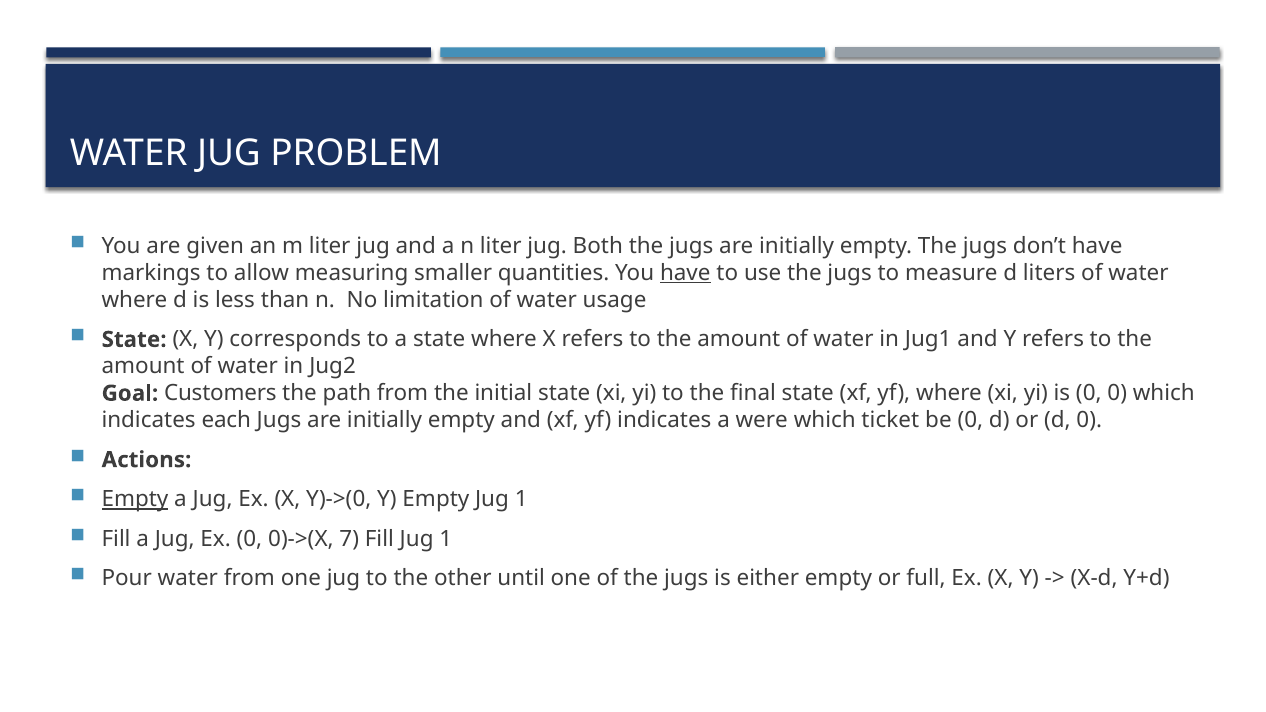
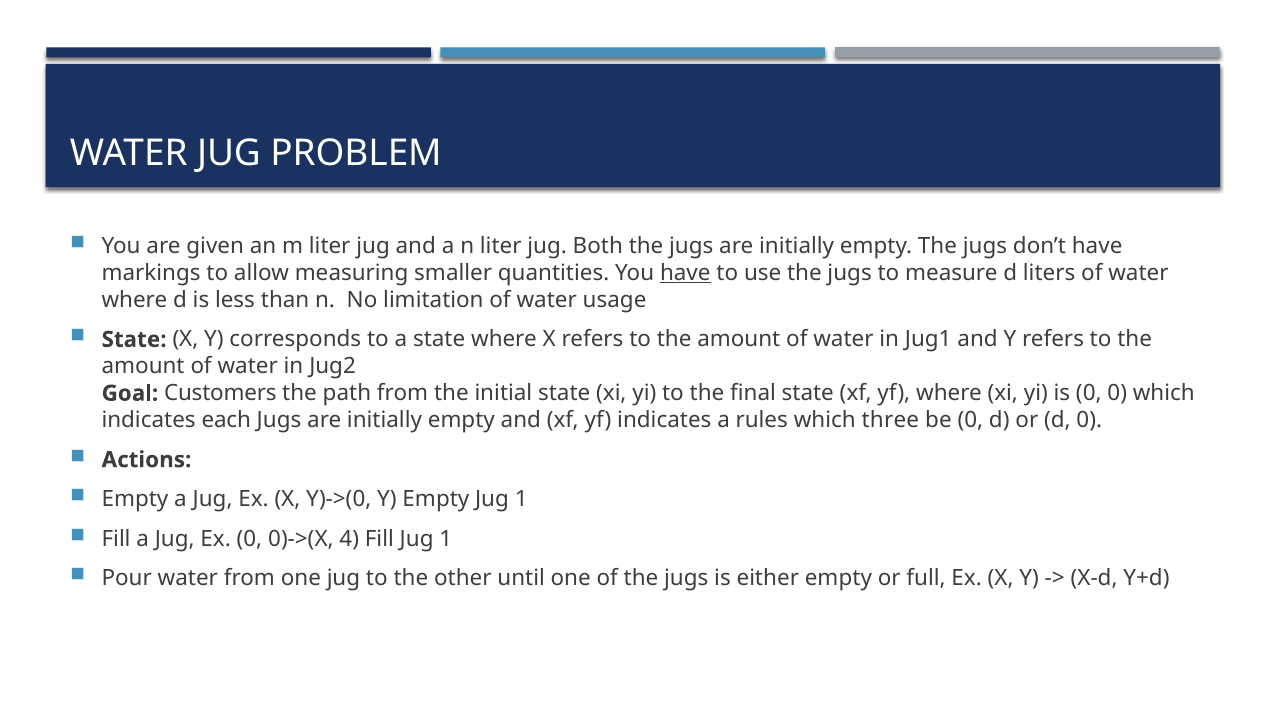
were: were -> rules
ticket: ticket -> three
Empty at (135, 499) underline: present -> none
7: 7 -> 4
